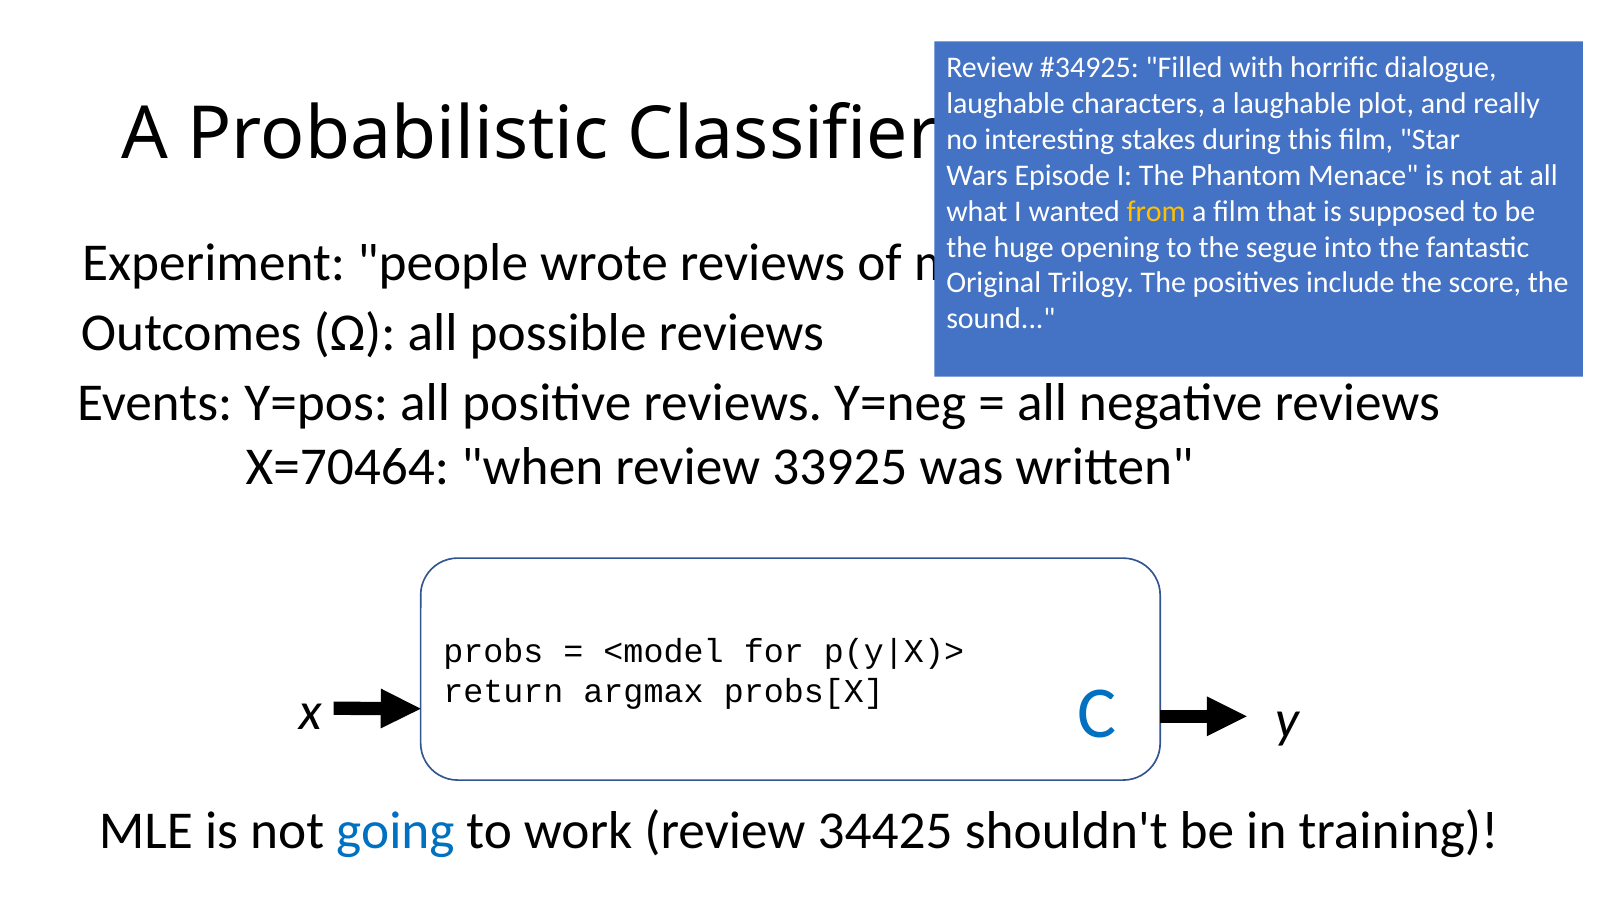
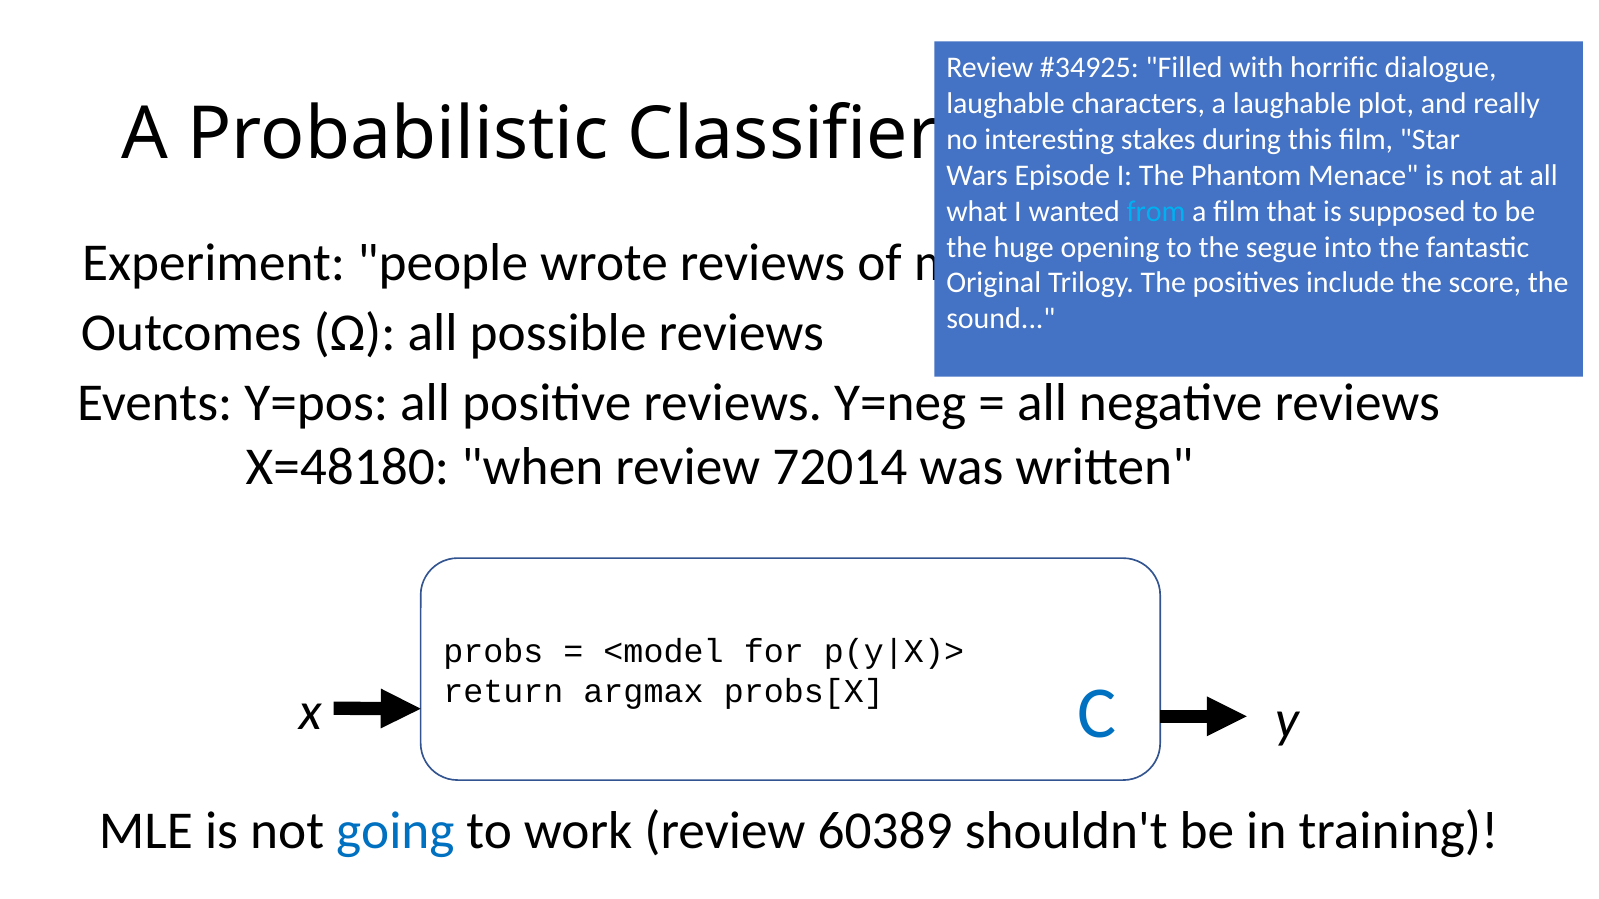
from colour: yellow -> light blue
X=70464: X=70464 -> X=48180
33925: 33925 -> 72014
34425: 34425 -> 60389
